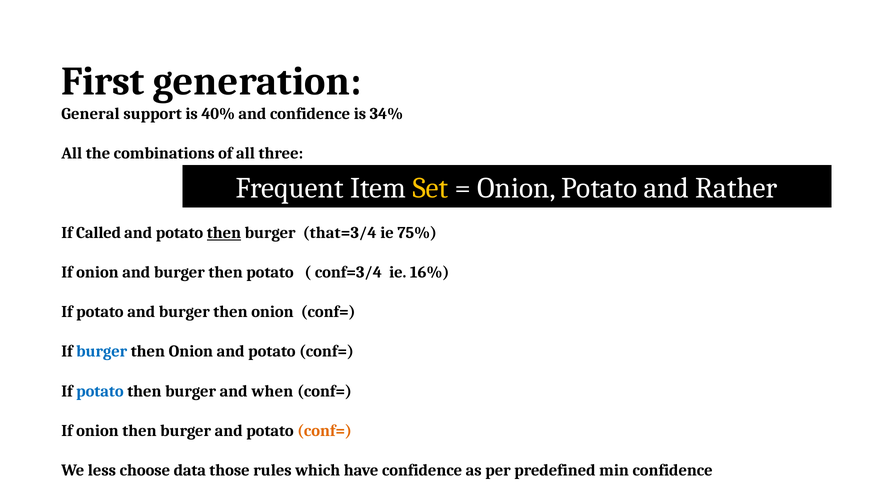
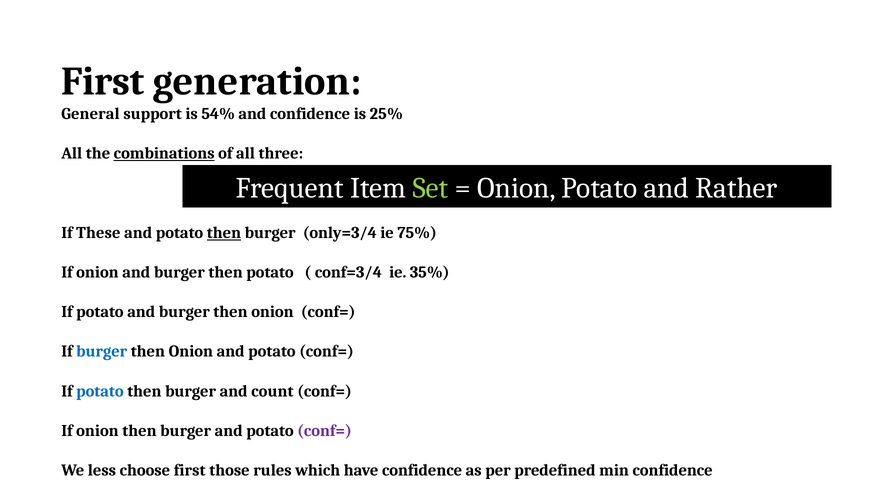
40%: 40% -> 54%
34%: 34% -> 25%
combinations underline: none -> present
Set colour: yellow -> light green
Called: Called -> These
that=3/4: that=3/4 -> only=3/4
16%: 16% -> 35%
when: when -> count
conf= at (325, 430) colour: orange -> purple
choose data: data -> first
